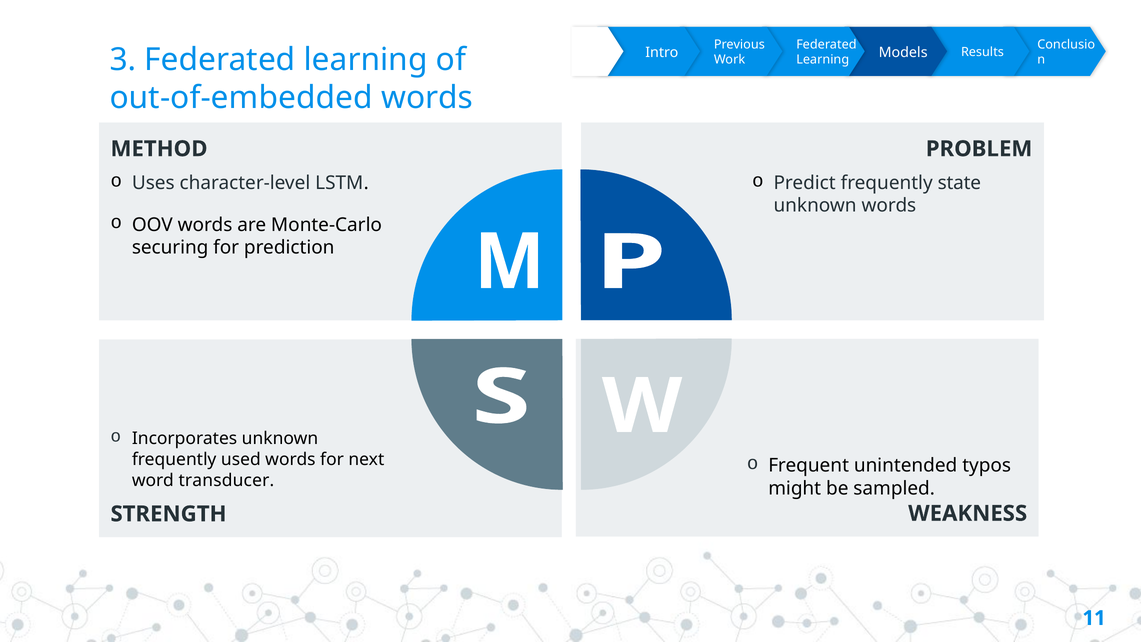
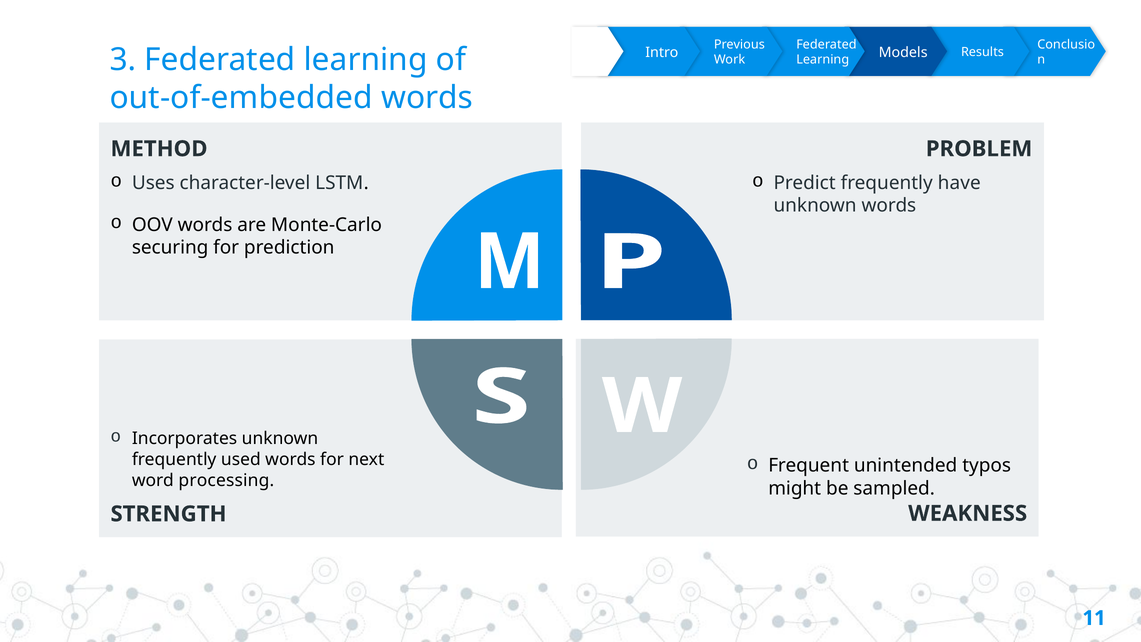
state: state -> have
transducer: transducer -> processing
